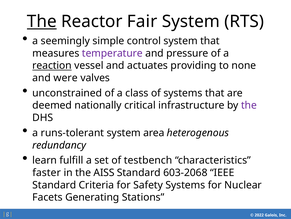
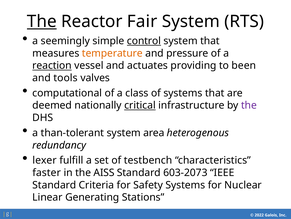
control underline: none -> present
temperature colour: purple -> orange
none: none -> been
were: were -> tools
unconstrained: unconstrained -> computational
critical underline: none -> present
runs-tolerant: runs-tolerant -> than-tolerant
learn: learn -> lexer
603-2068: 603-2068 -> 603-2073
Facets: Facets -> Linear
